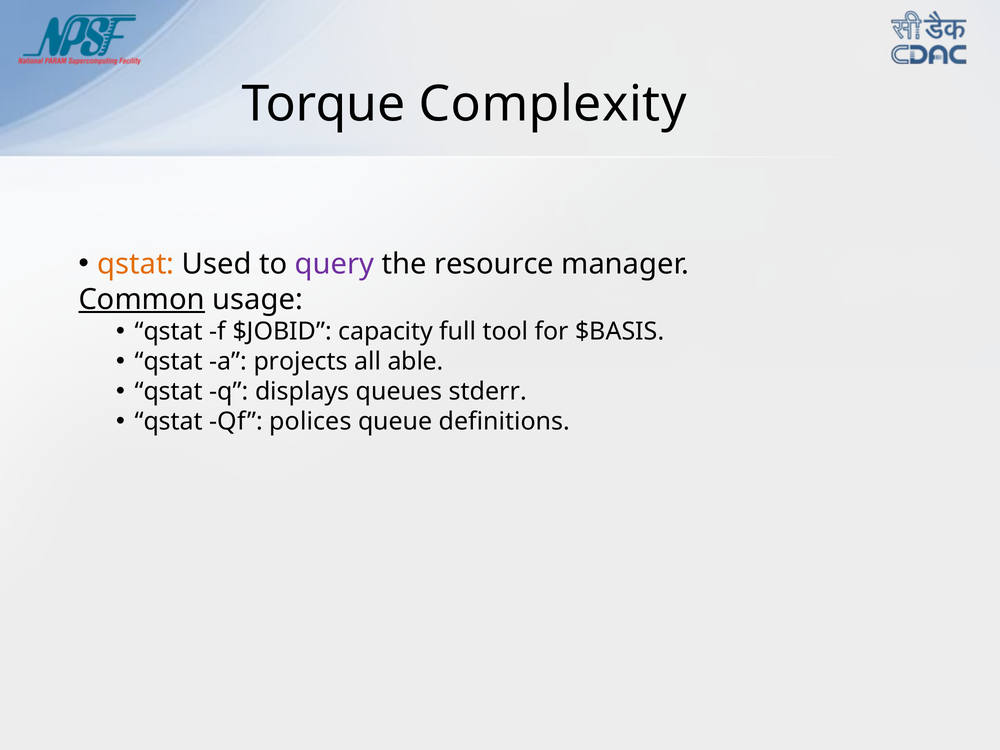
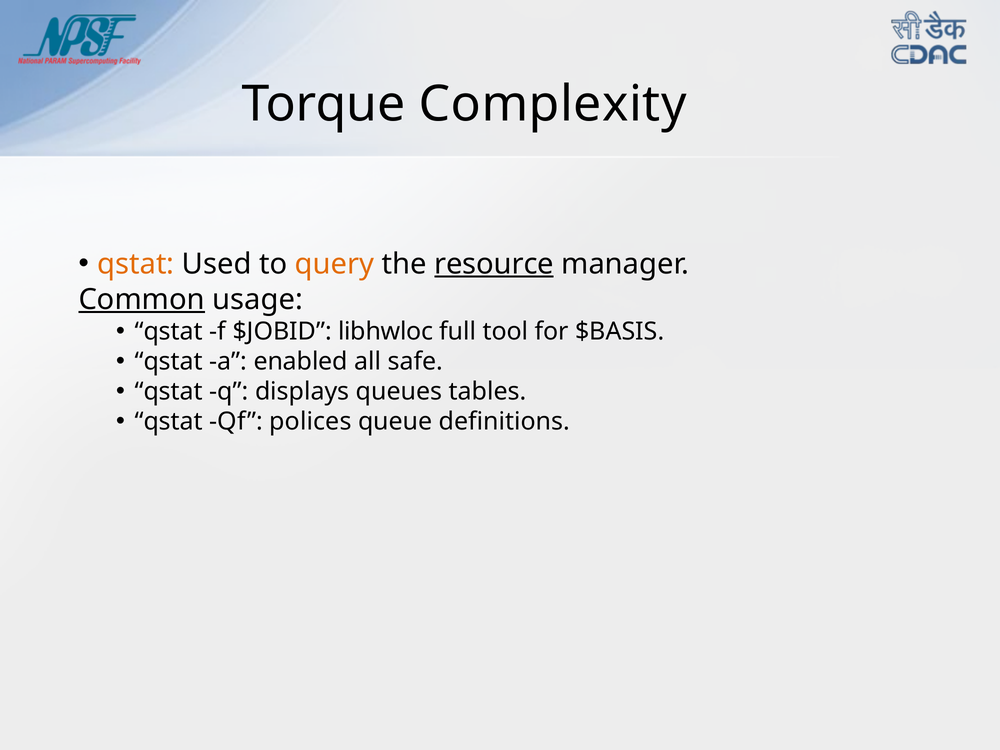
query colour: purple -> orange
resource underline: none -> present
capacity: capacity -> libhwloc
projects: projects -> enabled
able: able -> safe
stderr: stderr -> tables
